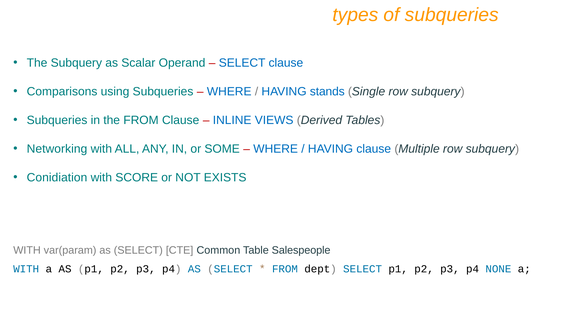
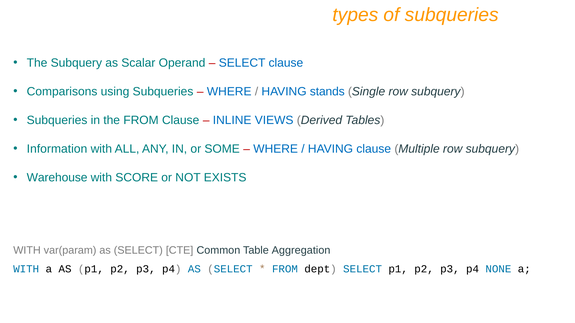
Networking: Networking -> Information
Conidiation: Conidiation -> Warehouse
Salespeople: Salespeople -> Aggregation
